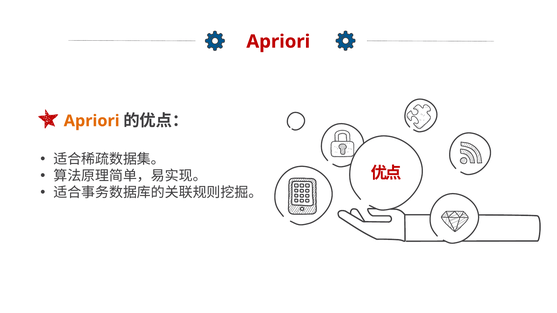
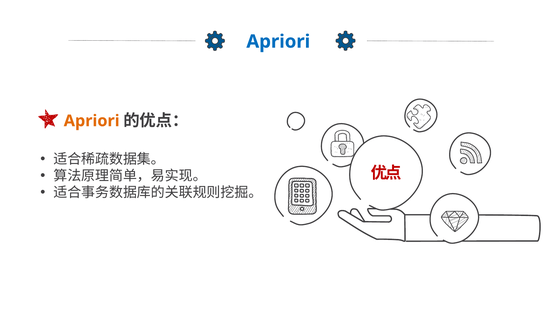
Apriori at (278, 42) colour: red -> blue
